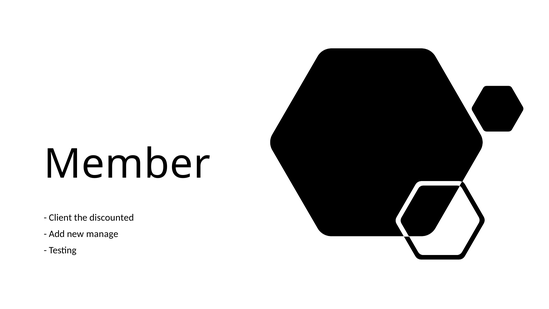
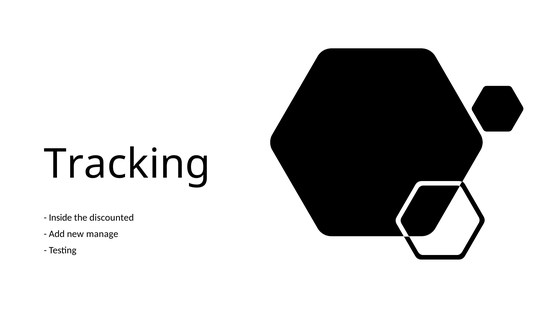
Member: Member -> Tracking
Client: Client -> Inside
